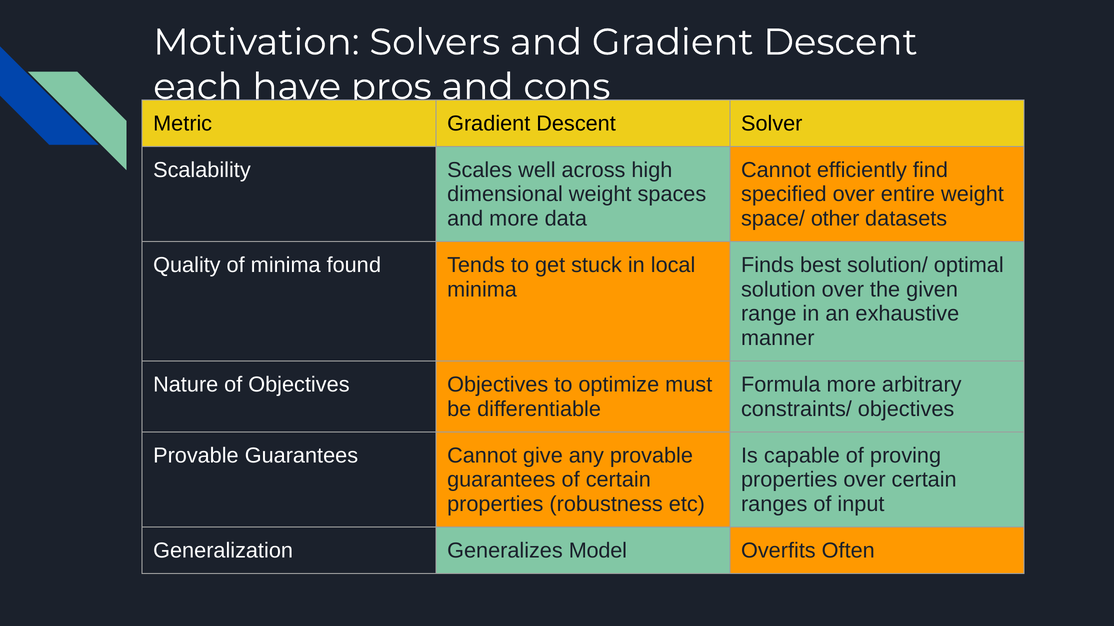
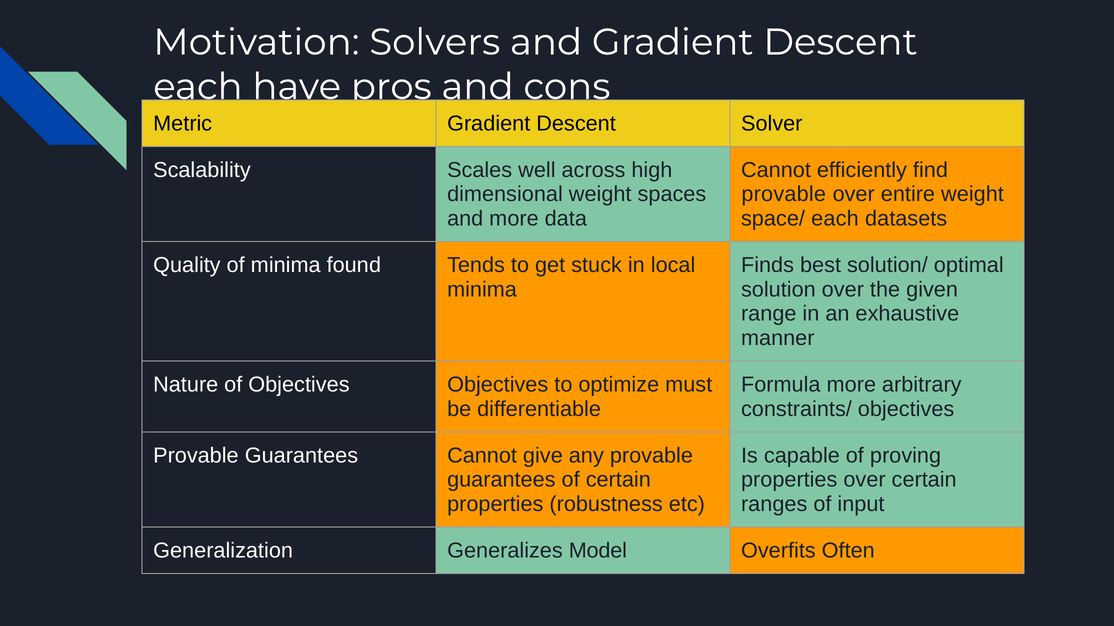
specified at (784, 195): specified -> provable
space/ other: other -> each
